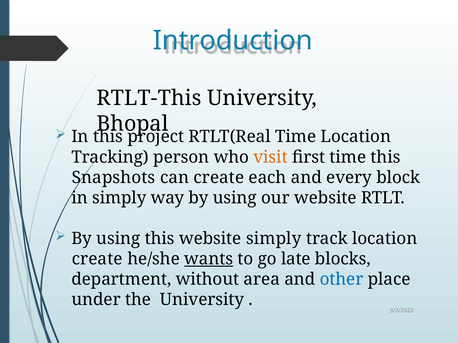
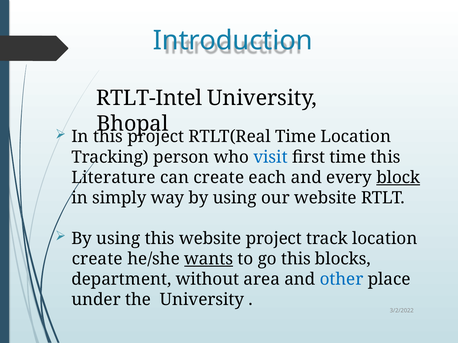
RTLT-This: RTLT-This -> RTLT-Intel
visit colour: orange -> blue
Snapshots: Snapshots -> Literature
block underline: none -> present
website simply: simply -> project
go late: late -> this
